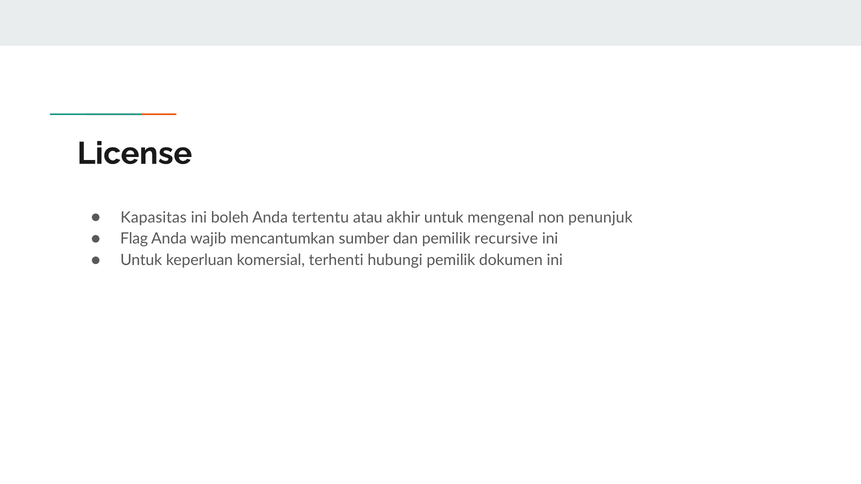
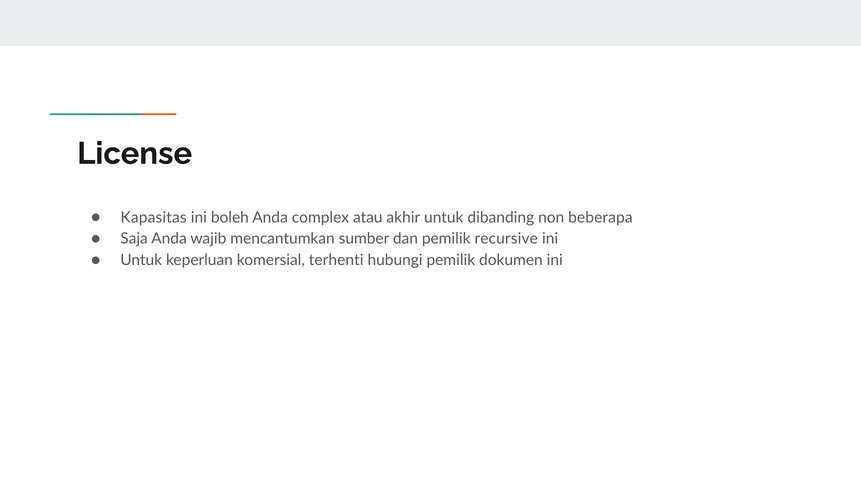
tertentu: tertentu -> complex
mengenal: mengenal -> dibanding
penunjuk: penunjuk -> beberapa
Flag: Flag -> Saja
